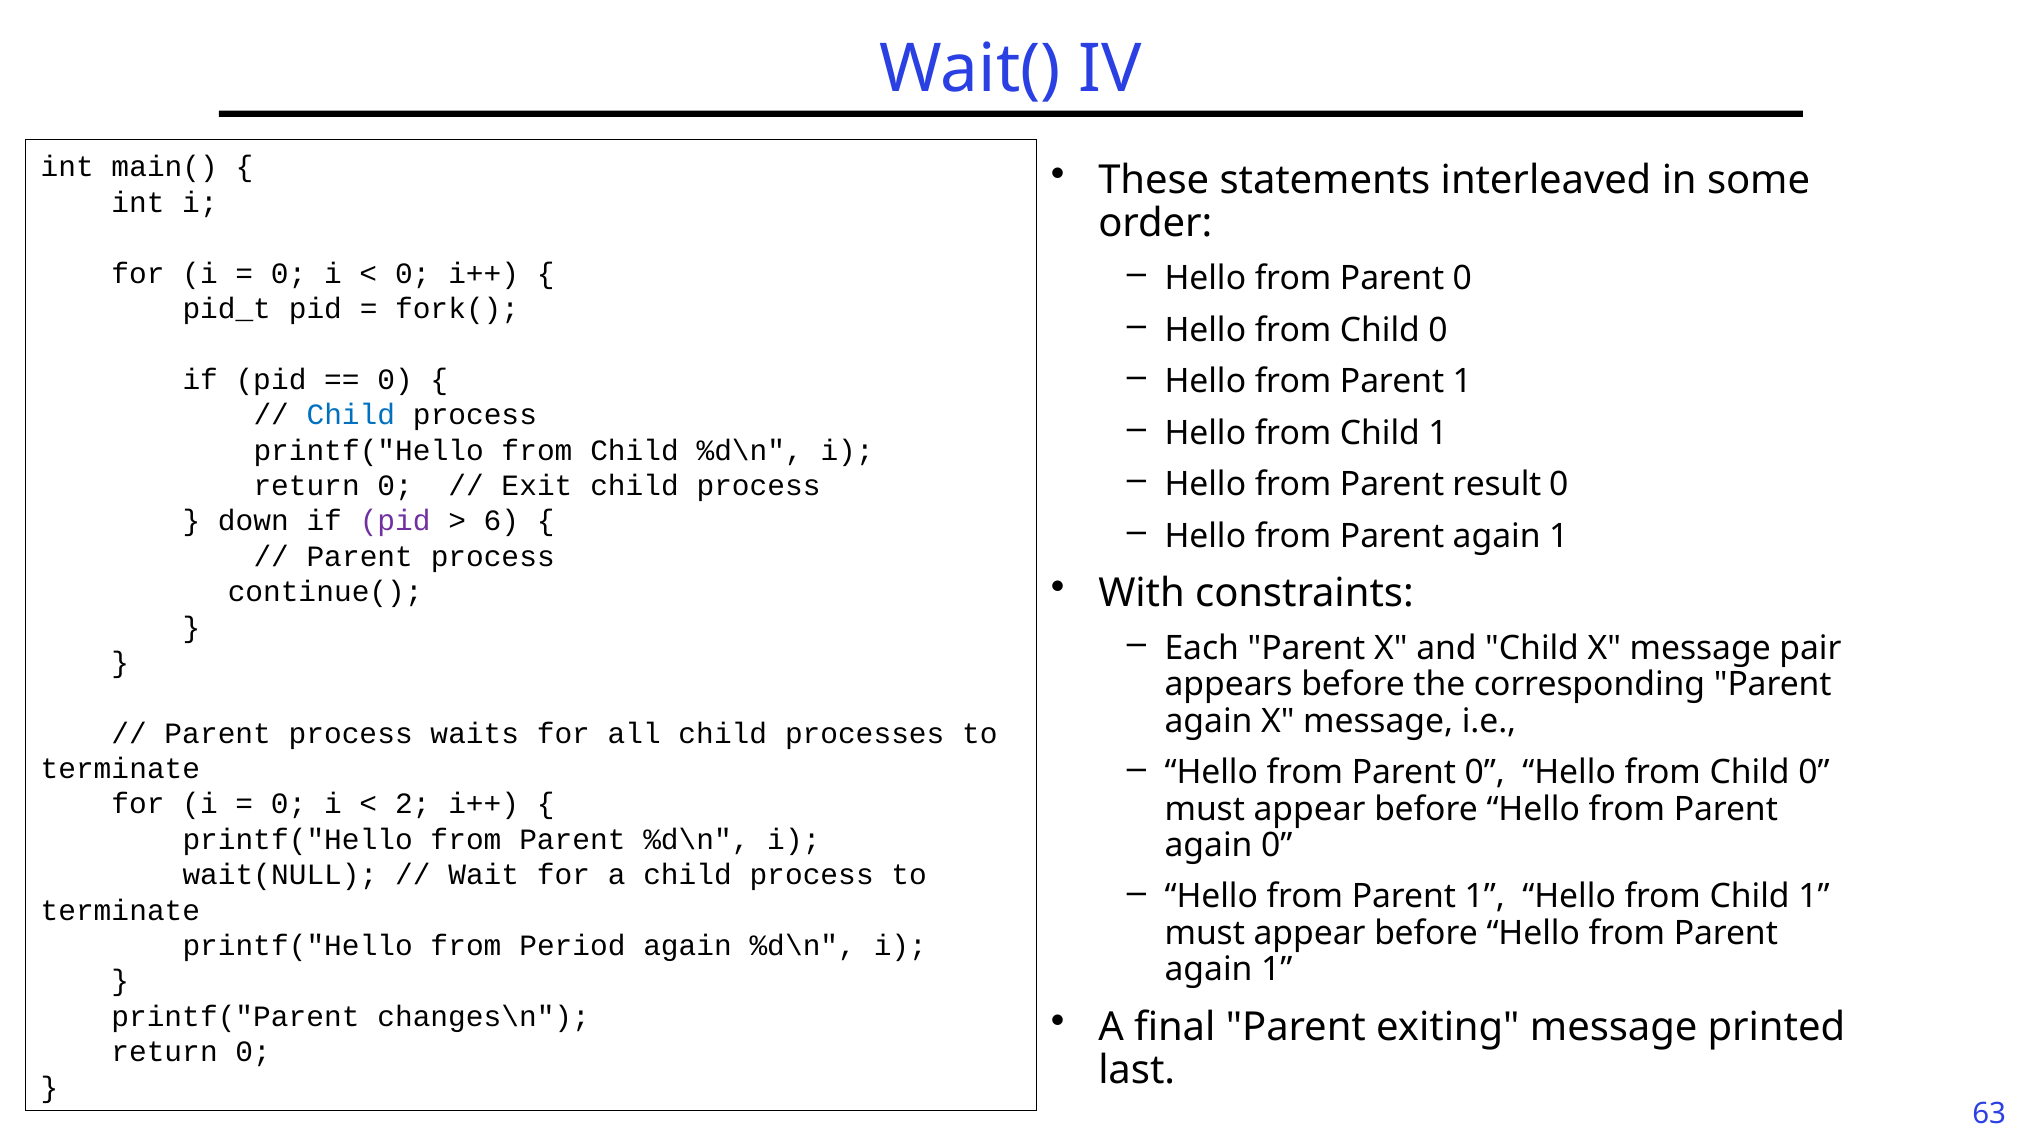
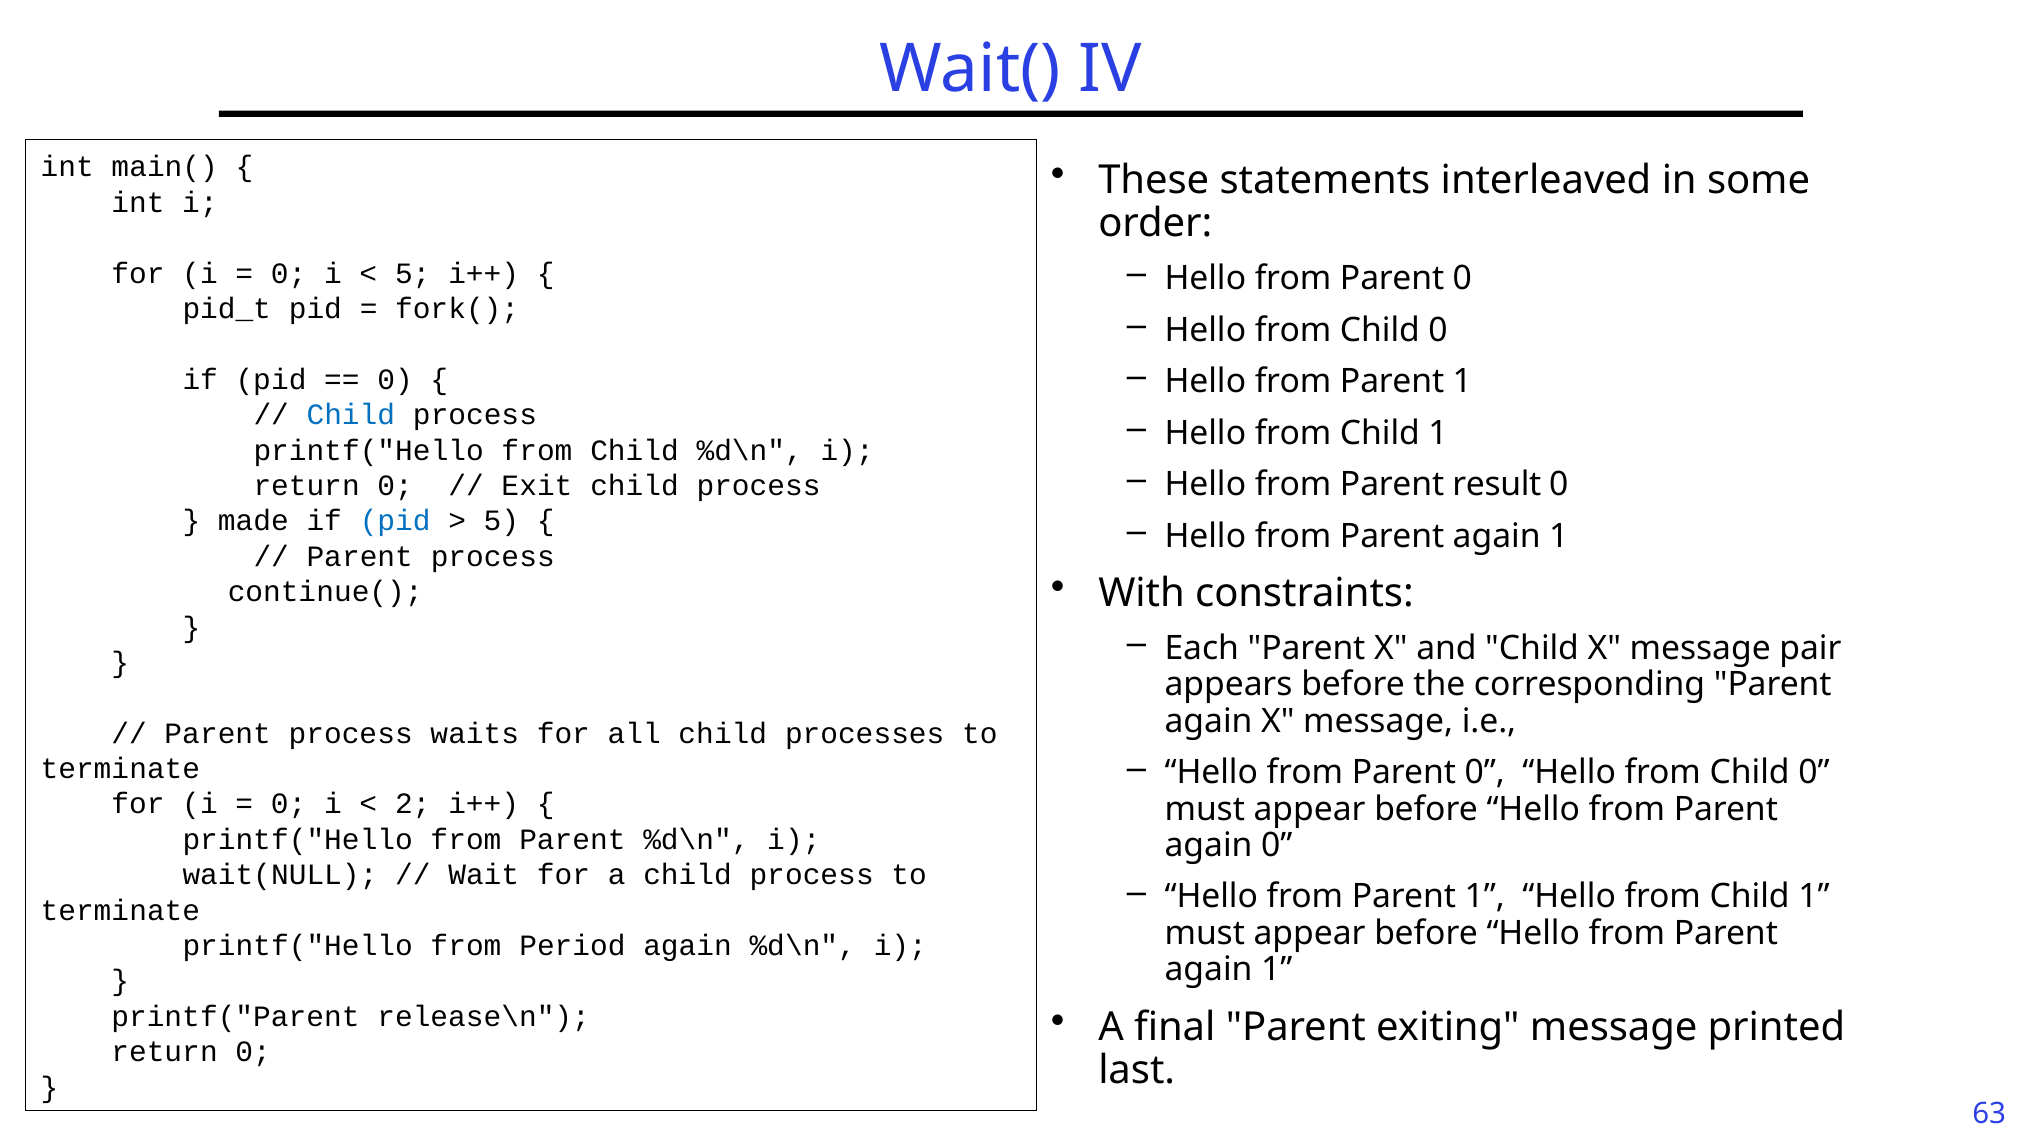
0 at (413, 273): 0 -> 5
down: down -> made
pid at (395, 521) colour: purple -> blue
6 at (501, 521): 6 -> 5
changes\n: changes\n -> release\n
